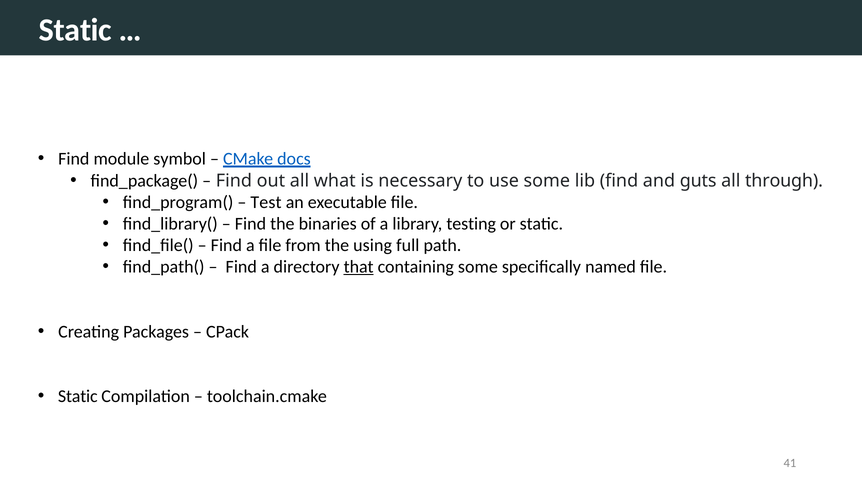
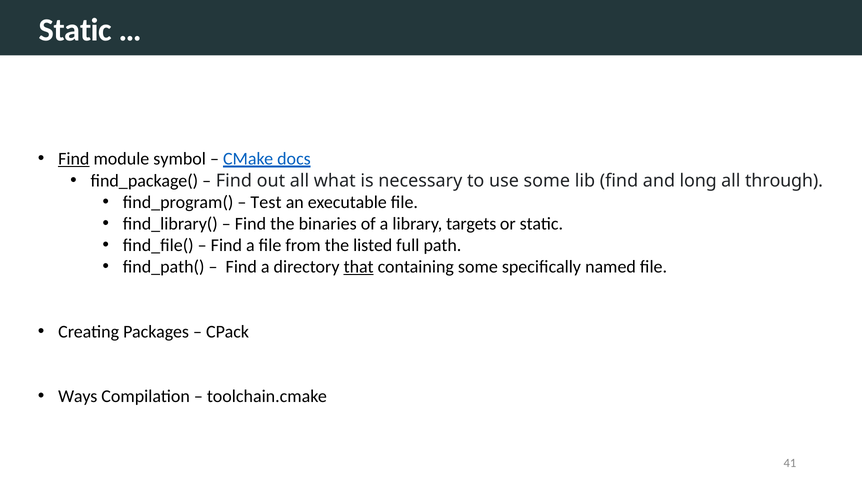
Find at (74, 159) underline: none -> present
guts: guts -> long
testing: testing -> targets
using: using -> listed
Static at (78, 396): Static -> Ways
